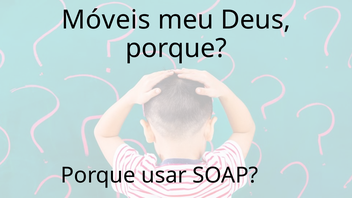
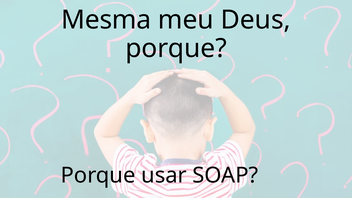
Móveis: Móveis -> Mesma
